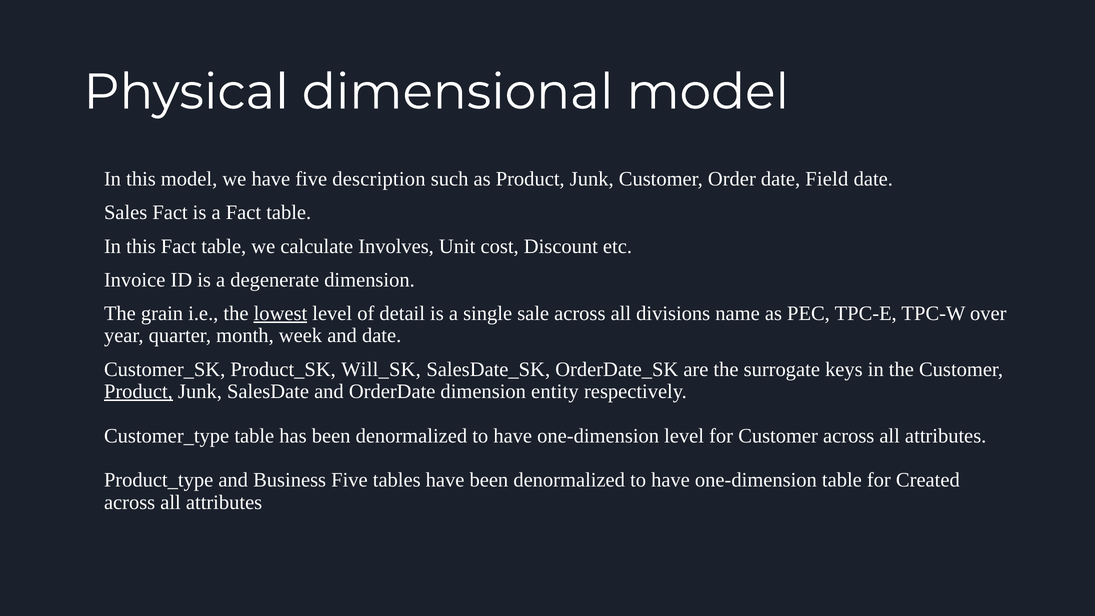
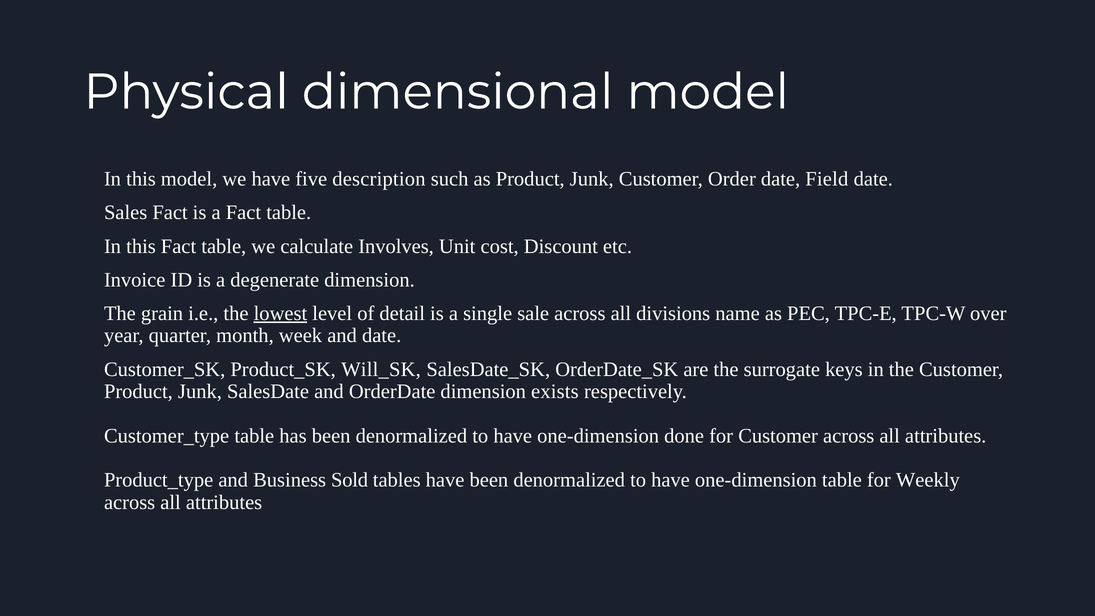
Product at (138, 391) underline: present -> none
entity: entity -> exists
one-dimension level: level -> done
Business Five: Five -> Sold
Created: Created -> Weekly
